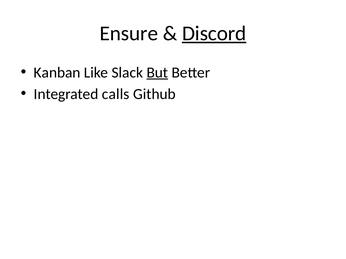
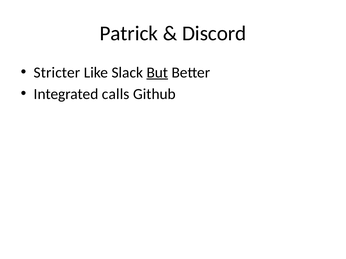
Ensure: Ensure -> Patrick
Discord underline: present -> none
Kanban: Kanban -> Stricter
